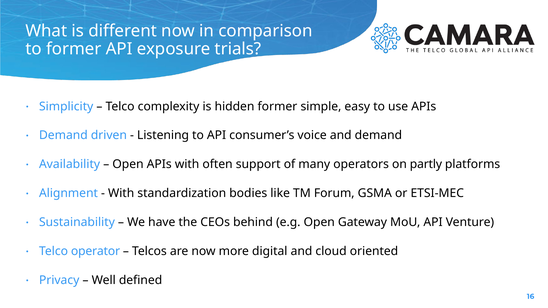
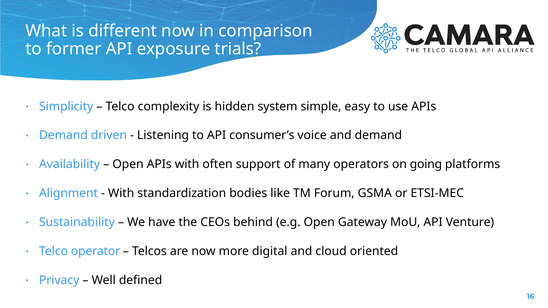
hidden former: former -> system
partly: partly -> going
